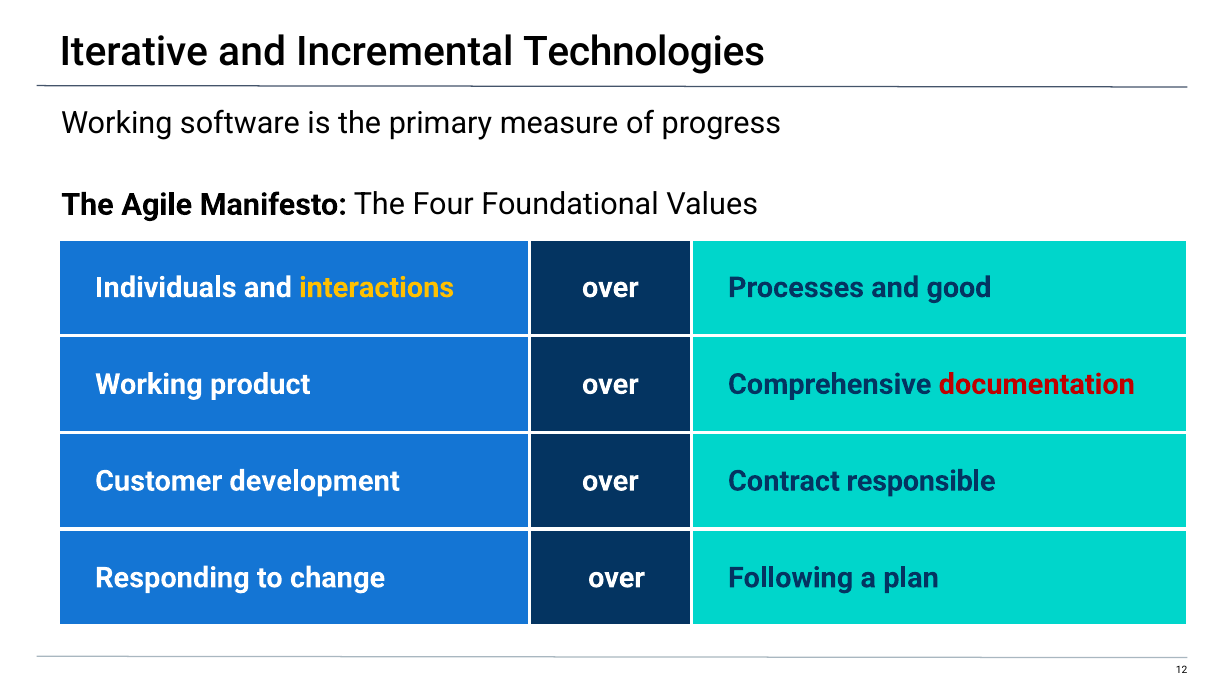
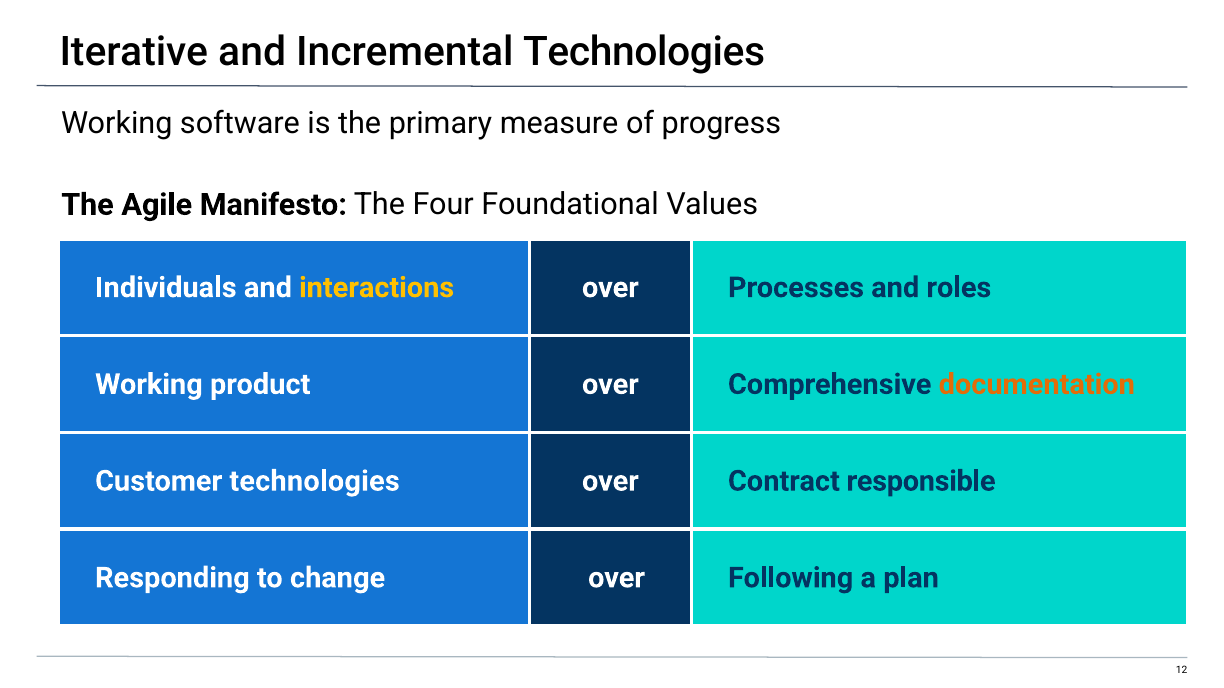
good: good -> roles
documentation colour: red -> orange
Customer development: development -> technologies
